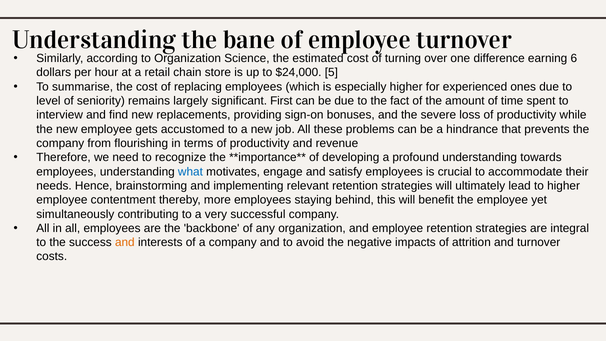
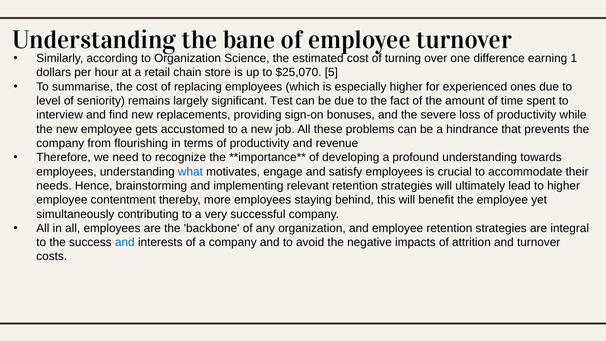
6: 6 -> 1
$24,000: $24,000 -> $25,070
First: First -> Test
and at (125, 242) colour: orange -> blue
